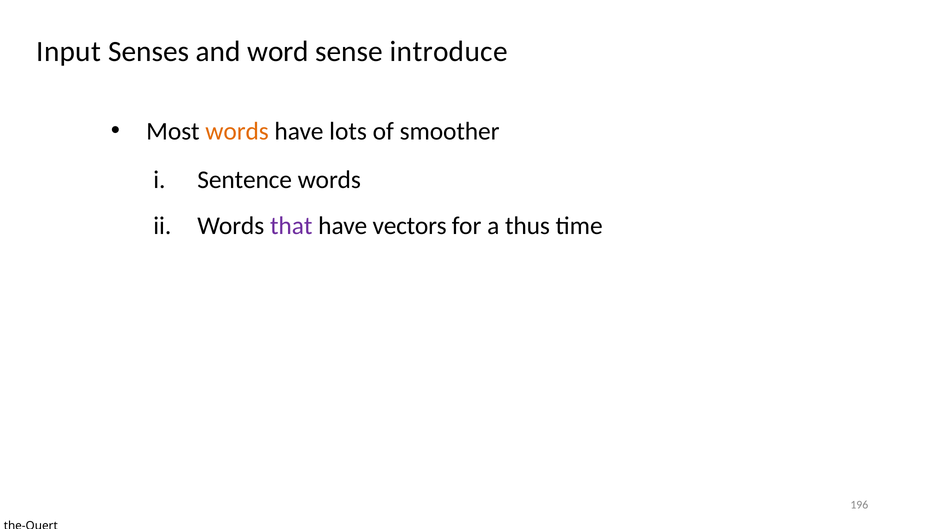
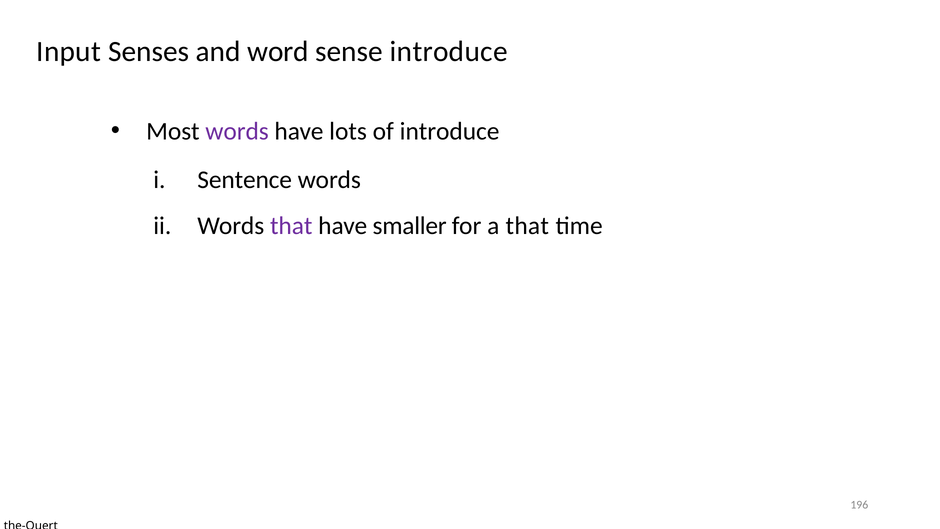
words at (237, 131) colour: orange -> purple
of smoother: smoother -> introduce
vectors: vectors -> smaller
a thus: thus -> that
